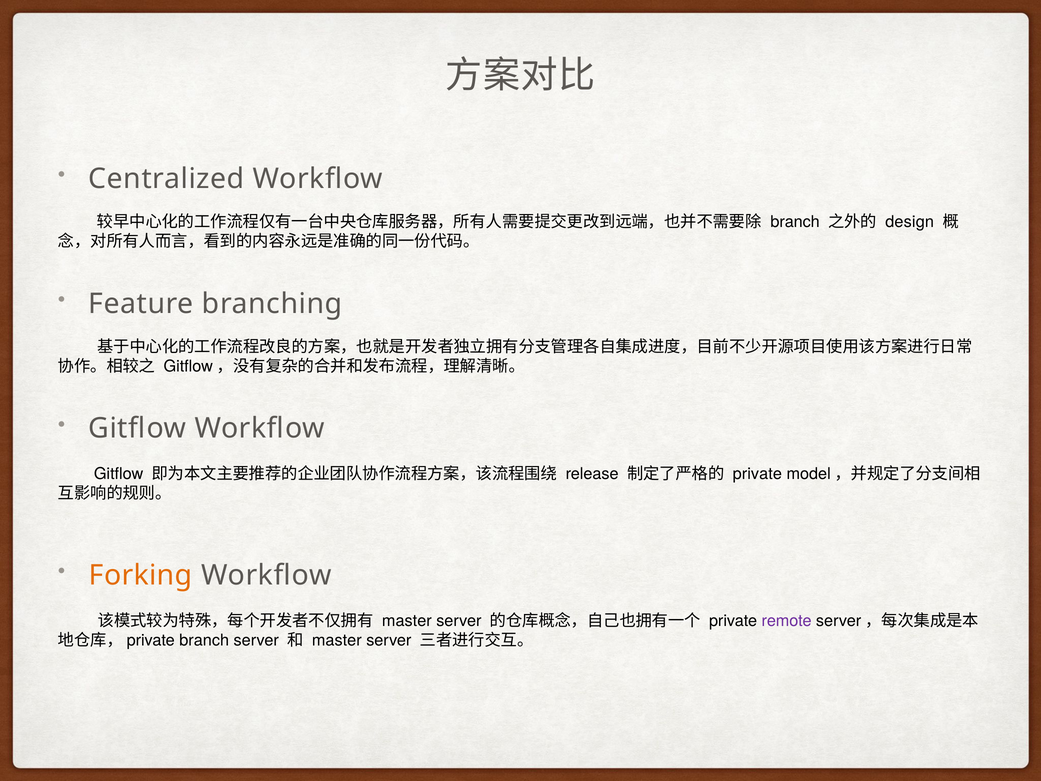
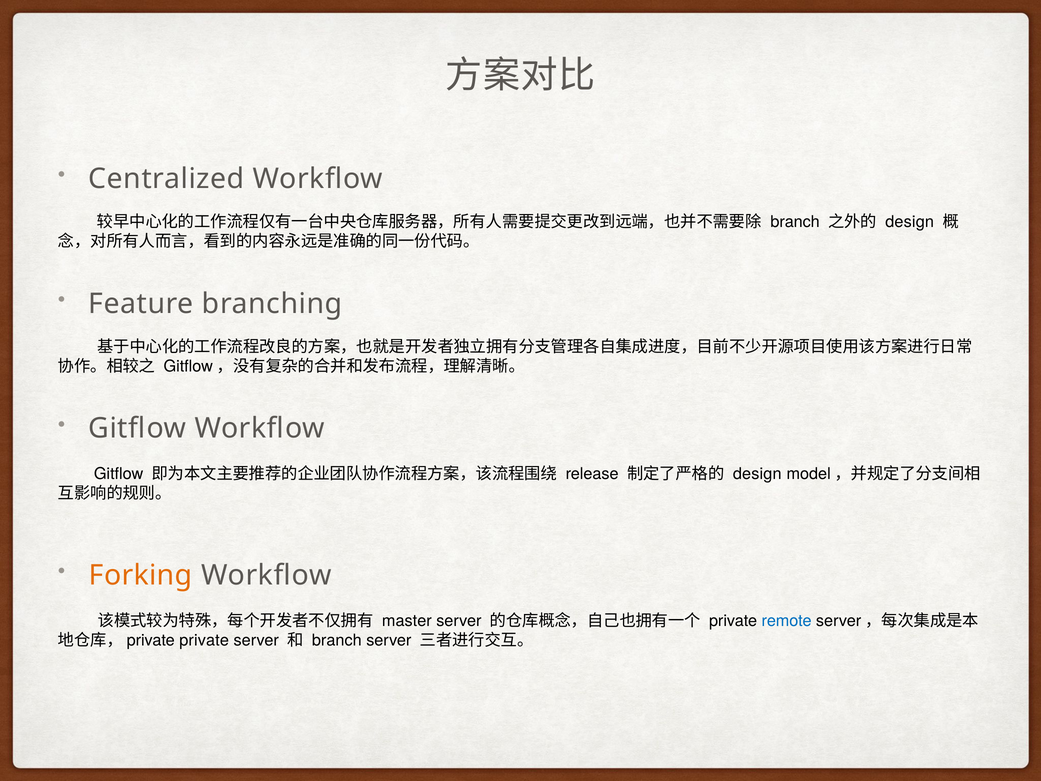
private at (757, 474): private -> design
remote colour: purple -> blue
branch at (204, 640): branch -> private
master at (337, 640): master -> branch
